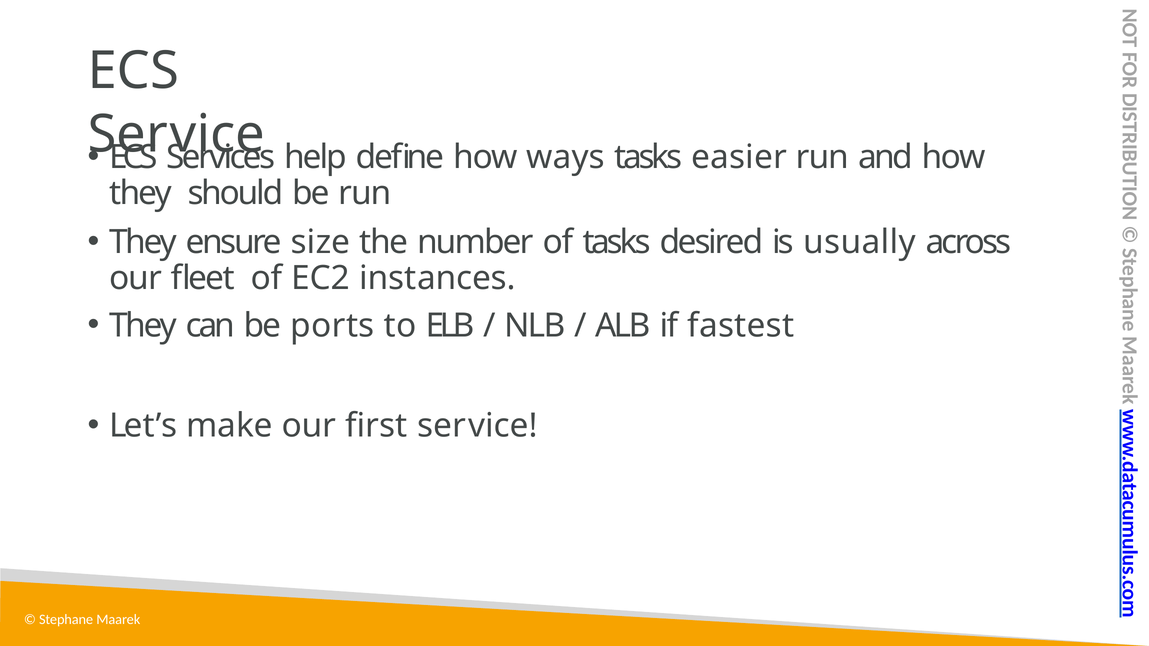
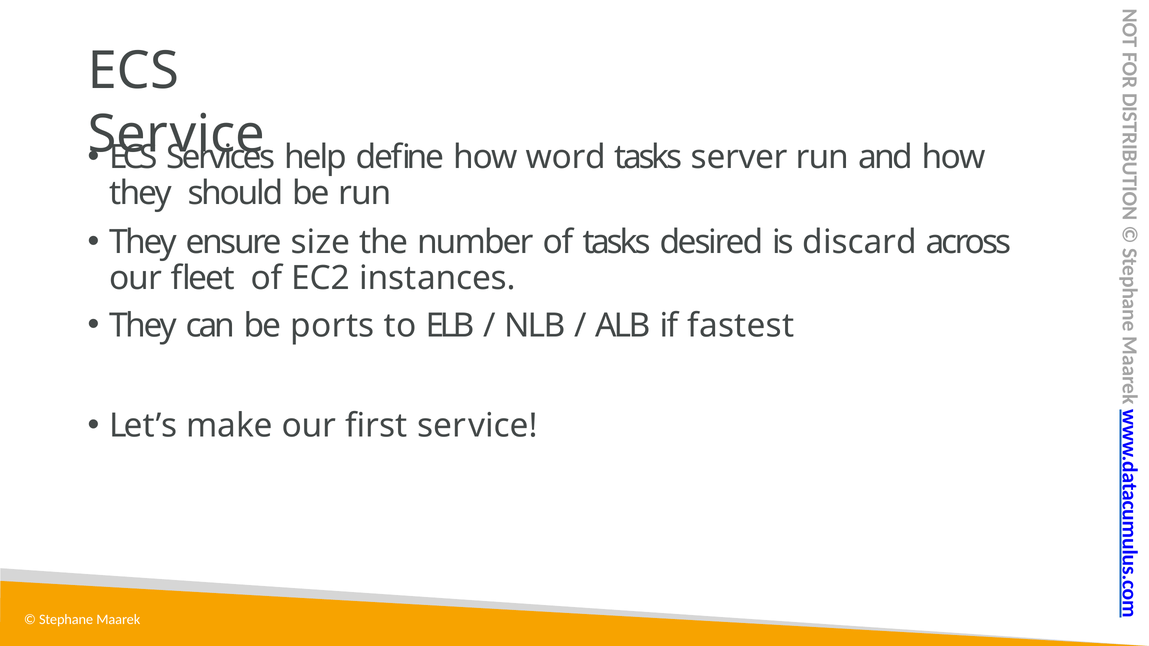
ways: ways -> word
easier: easier -> server
usually: usually -> discard
